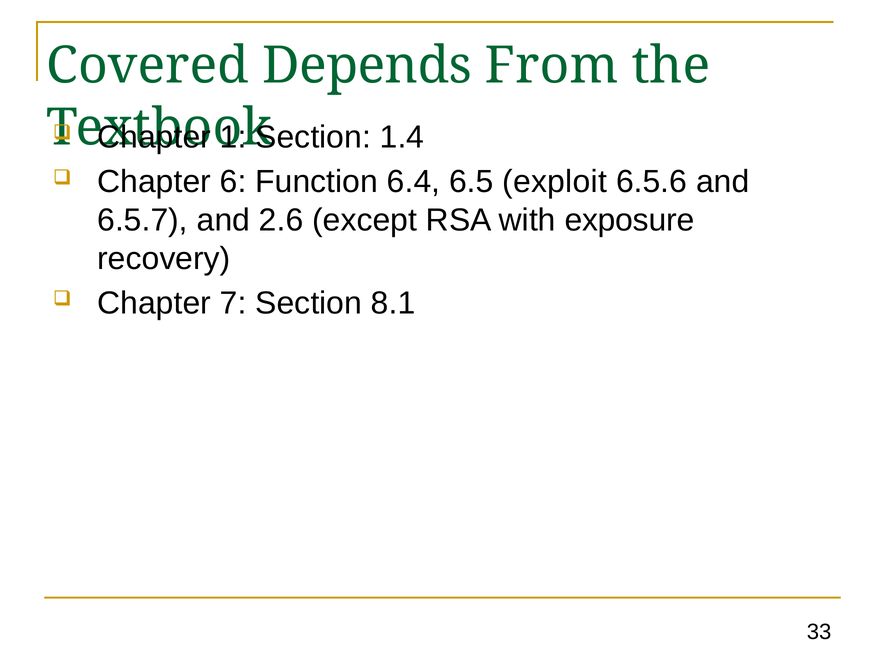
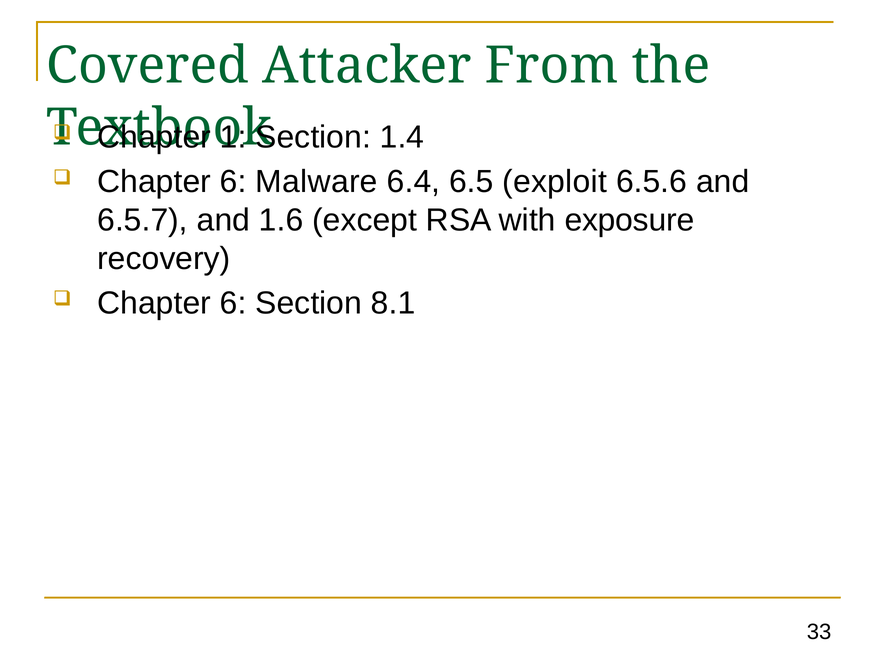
Depends: Depends -> Attacker
Function: Function -> Malware
2.6: 2.6 -> 1.6
7 at (233, 303): 7 -> 6
